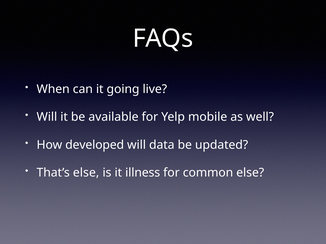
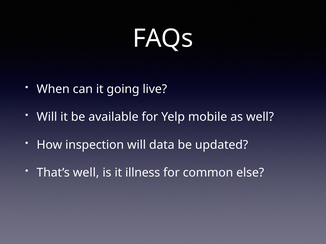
developed: developed -> inspection
That’s else: else -> well
